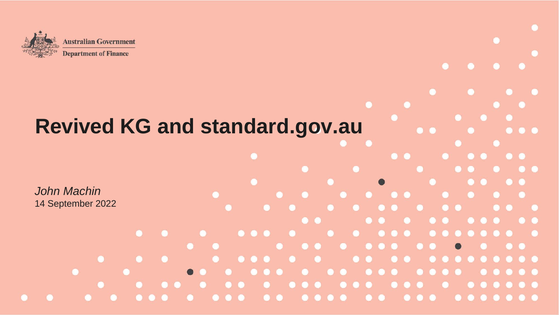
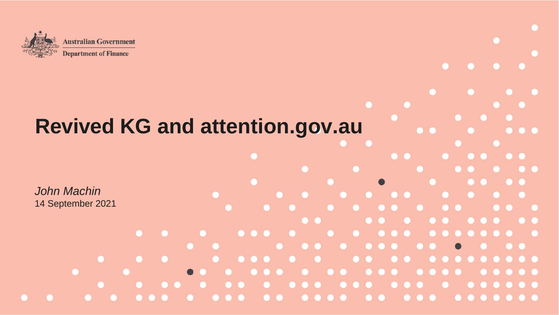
standard.gov.au: standard.gov.au -> attention.gov.au
2022: 2022 -> 2021
